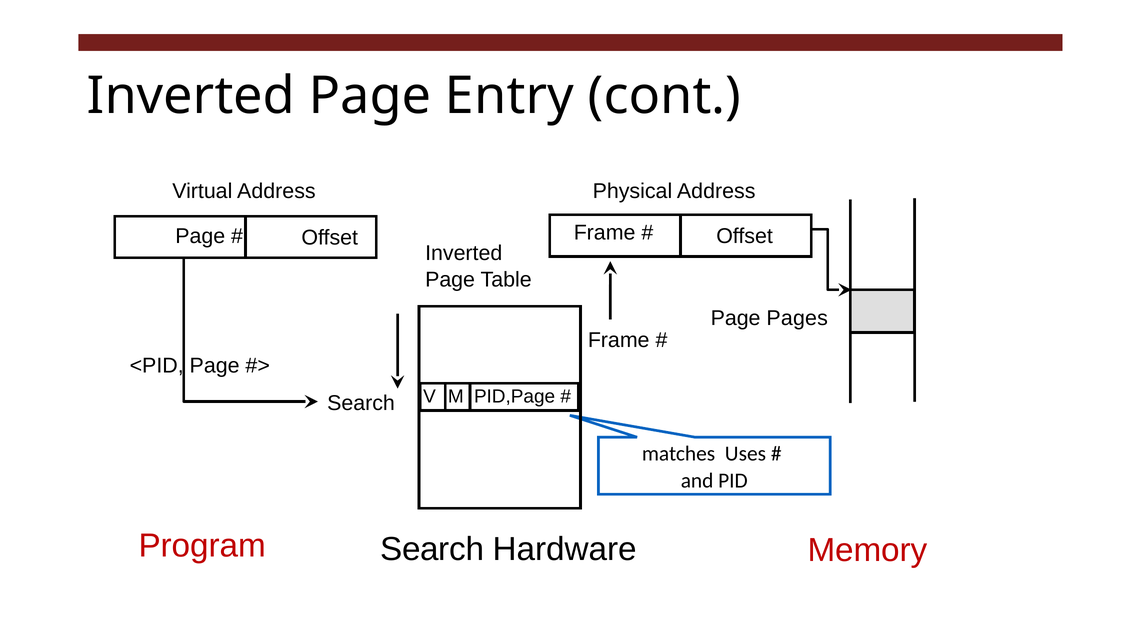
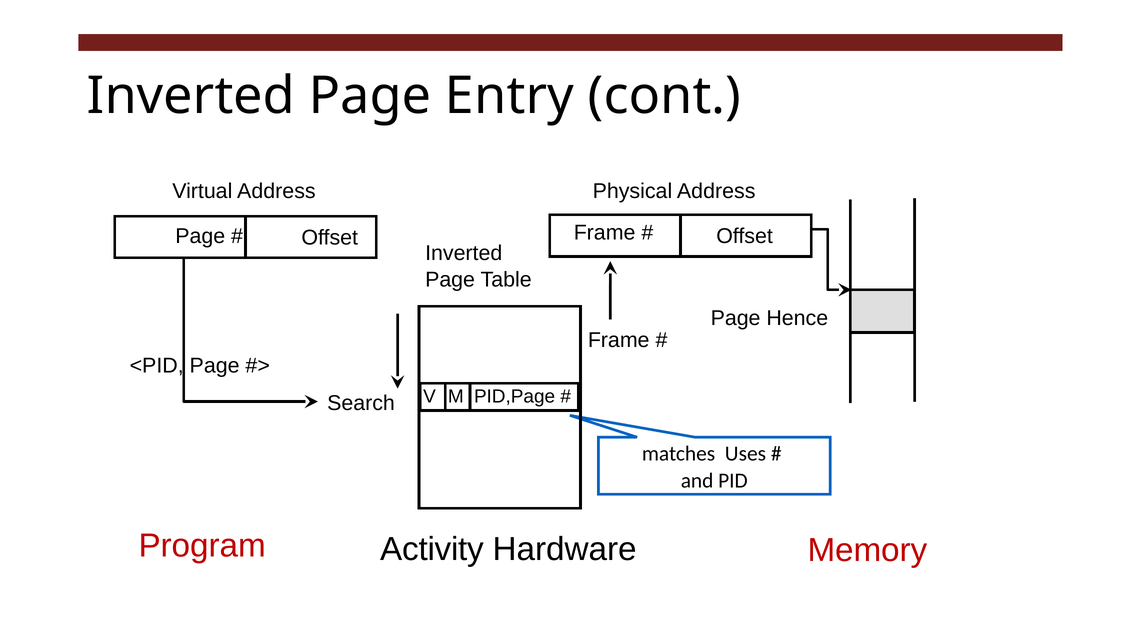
Pages: Pages -> Hence
Program Search: Search -> Activity
